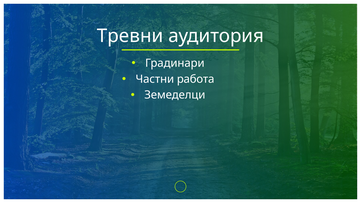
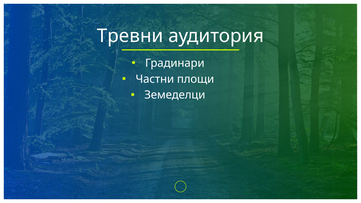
работа: работа -> площи
